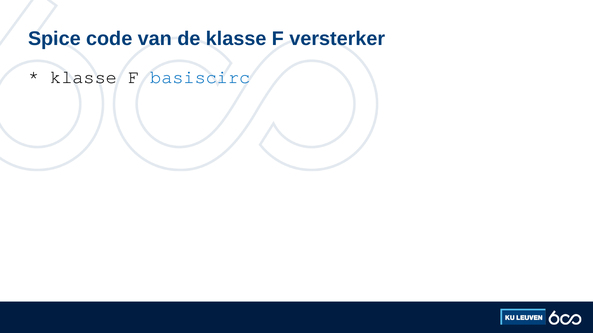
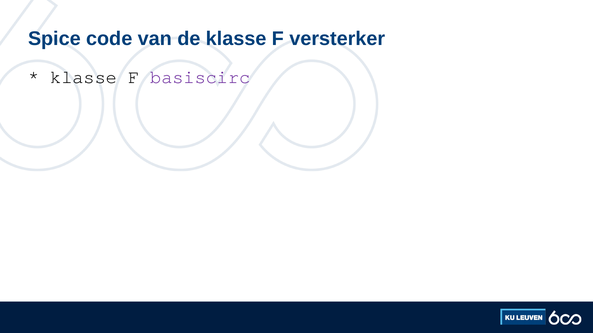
basiscirc colour: blue -> purple
